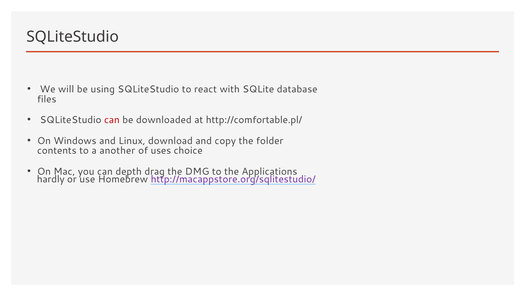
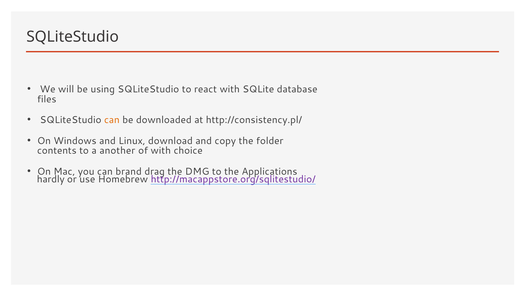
can at (112, 120) colour: red -> orange
http://comfortable.pl/: http://comfortable.pl/ -> http://consistency.pl/
of uses: uses -> with
depth: depth -> brand
